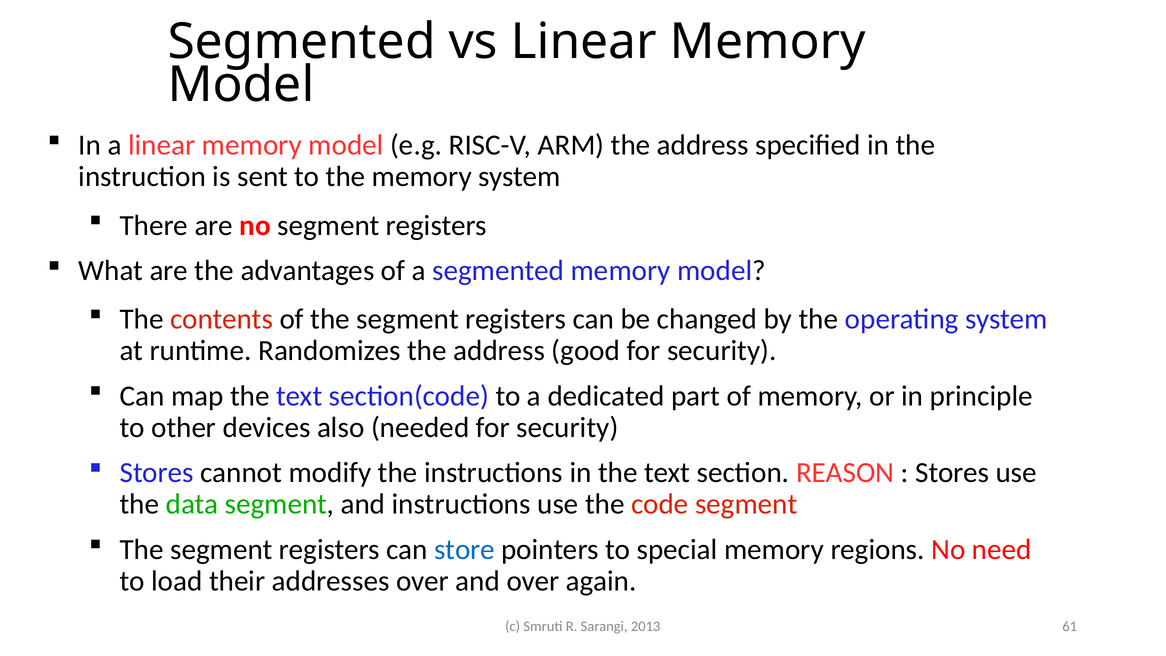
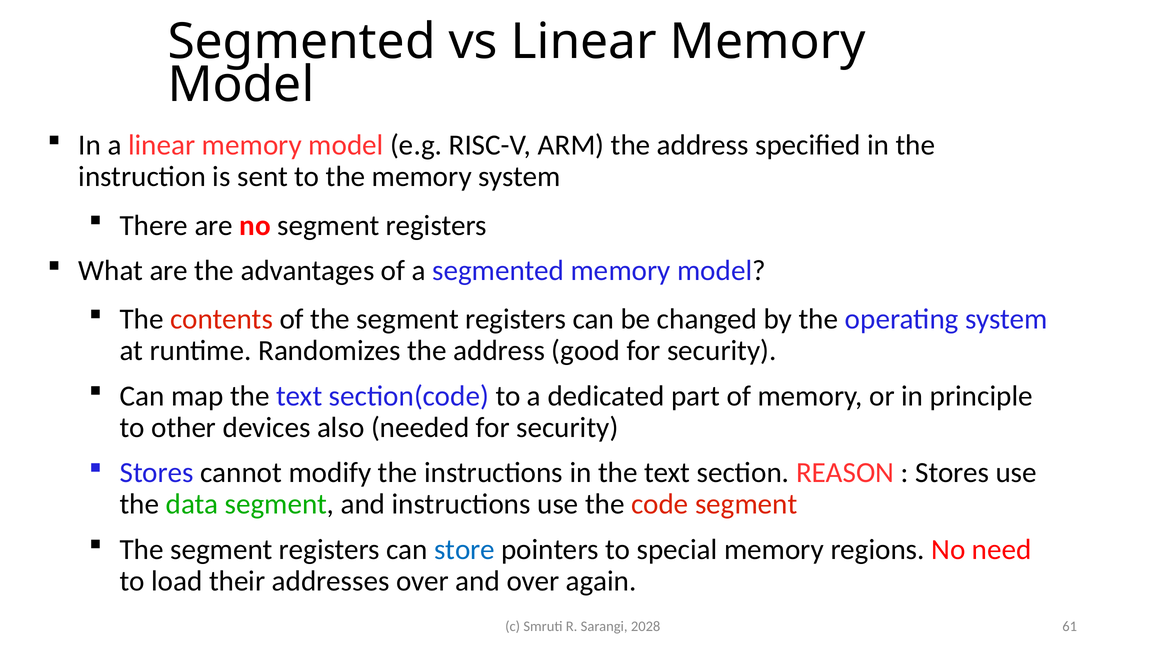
2013: 2013 -> 2028
